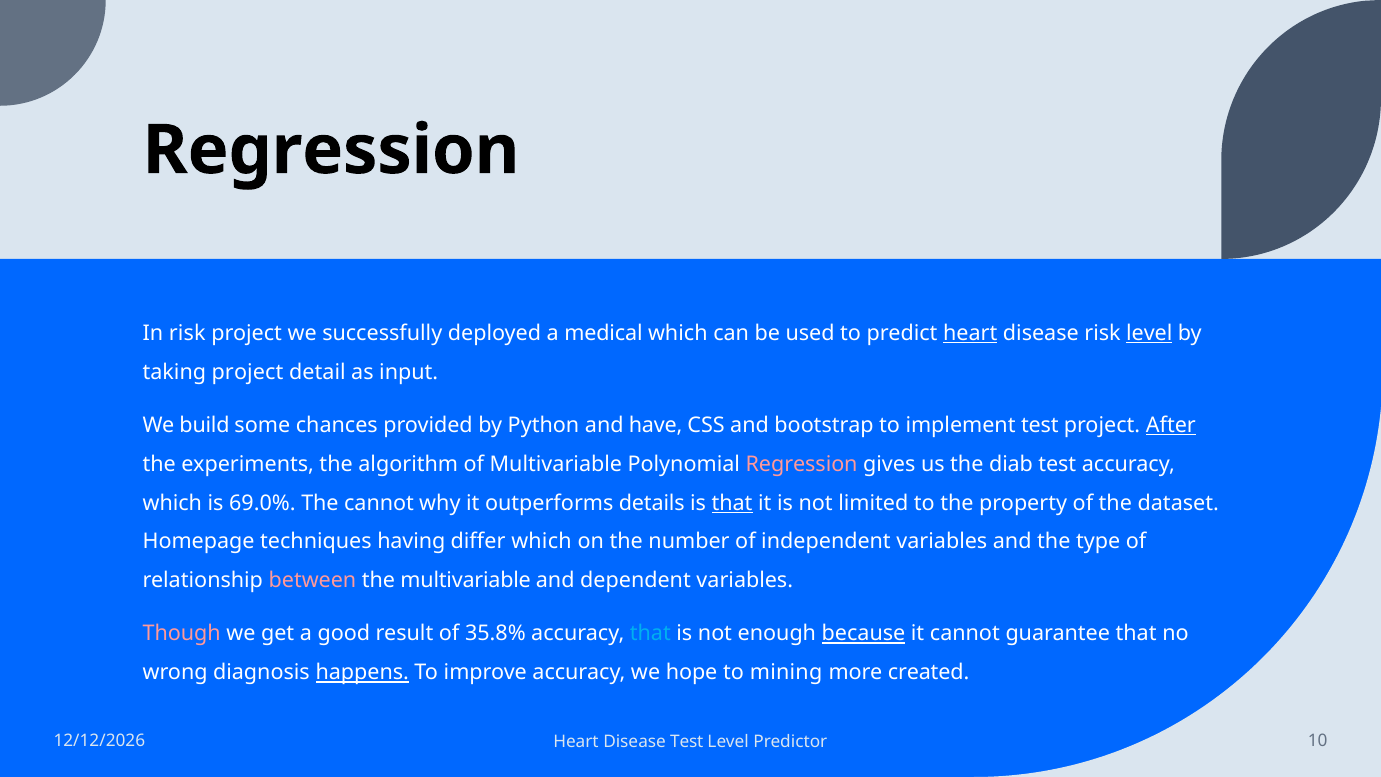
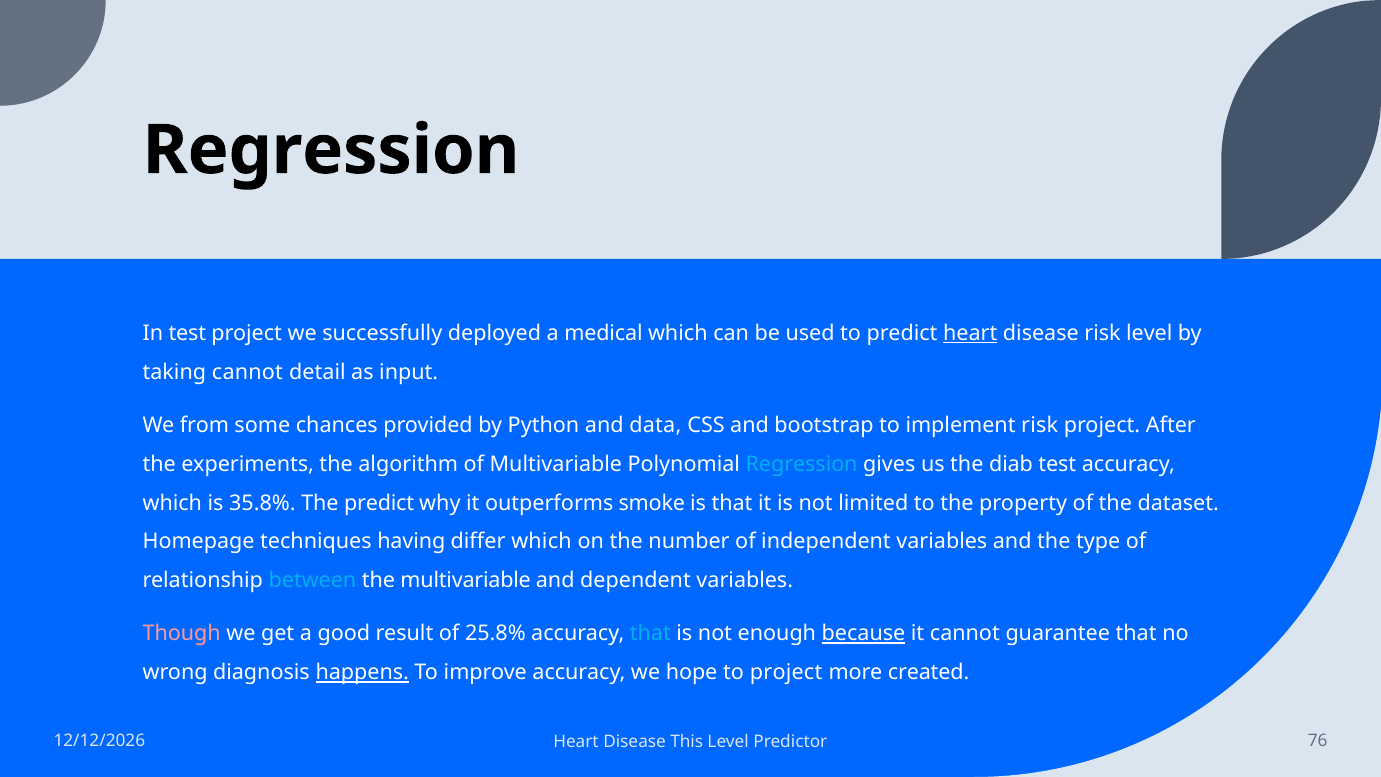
In risk: risk -> test
level at (1149, 333) underline: present -> none
taking project: project -> cannot
build: build -> from
have: have -> data
implement test: test -> risk
After underline: present -> none
Regression at (802, 464) colour: pink -> light blue
69.0%: 69.0% -> 35.8%
The cannot: cannot -> predict
details: details -> smoke
that at (732, 503) underline: present -> none
between colour: pink -> light blue
35.8%: 35.8% -> 25.8%
to mining: mining -> project
Disease Test: Test -> This
10: 10 -> 76
